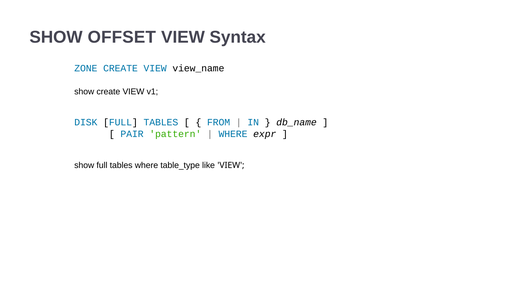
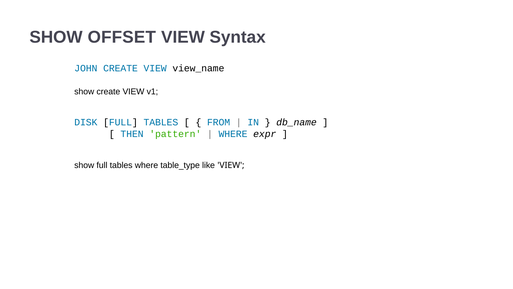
ZONE: ZONE -> JOHN
PAIR: PAIR -> THEN
